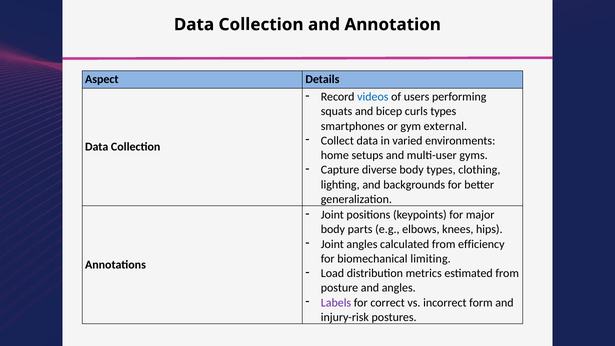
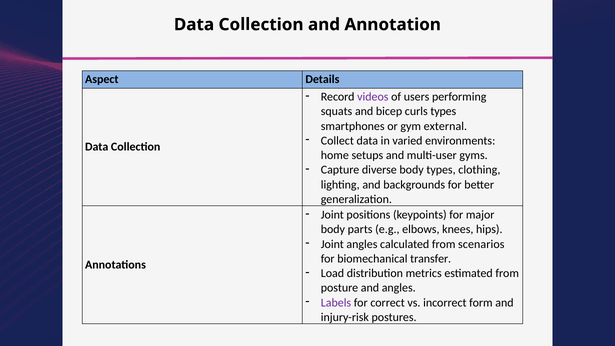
videos colour: blue -> purple
efficiency: efficiency -> scenarios
limiting: limiting -> transfer
